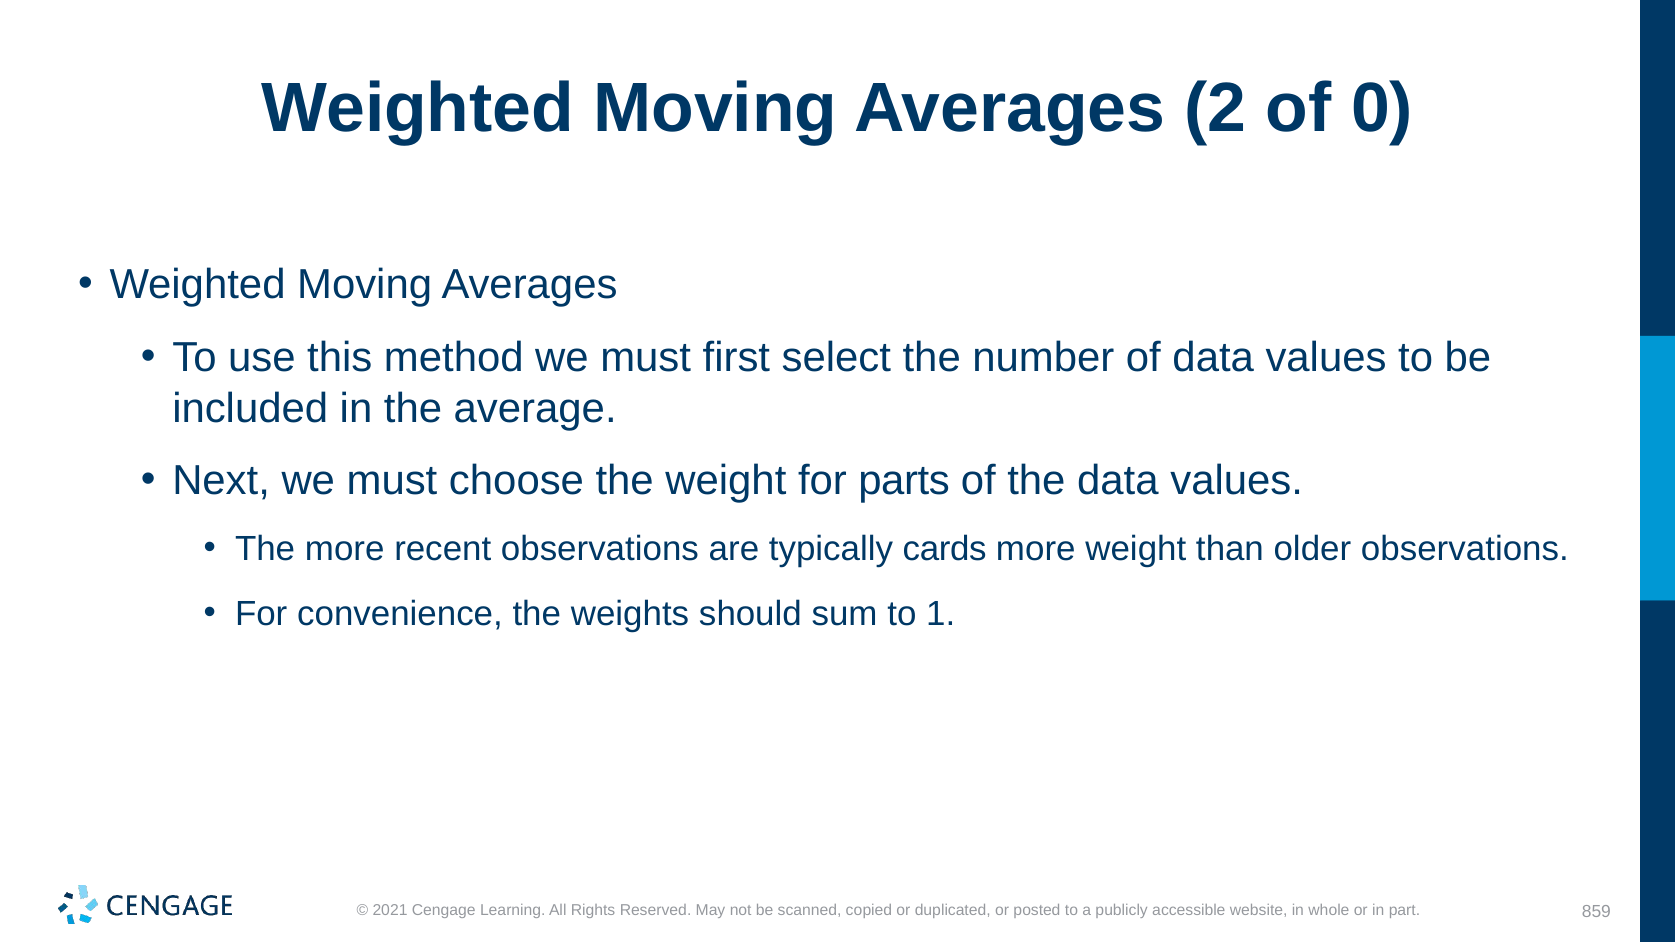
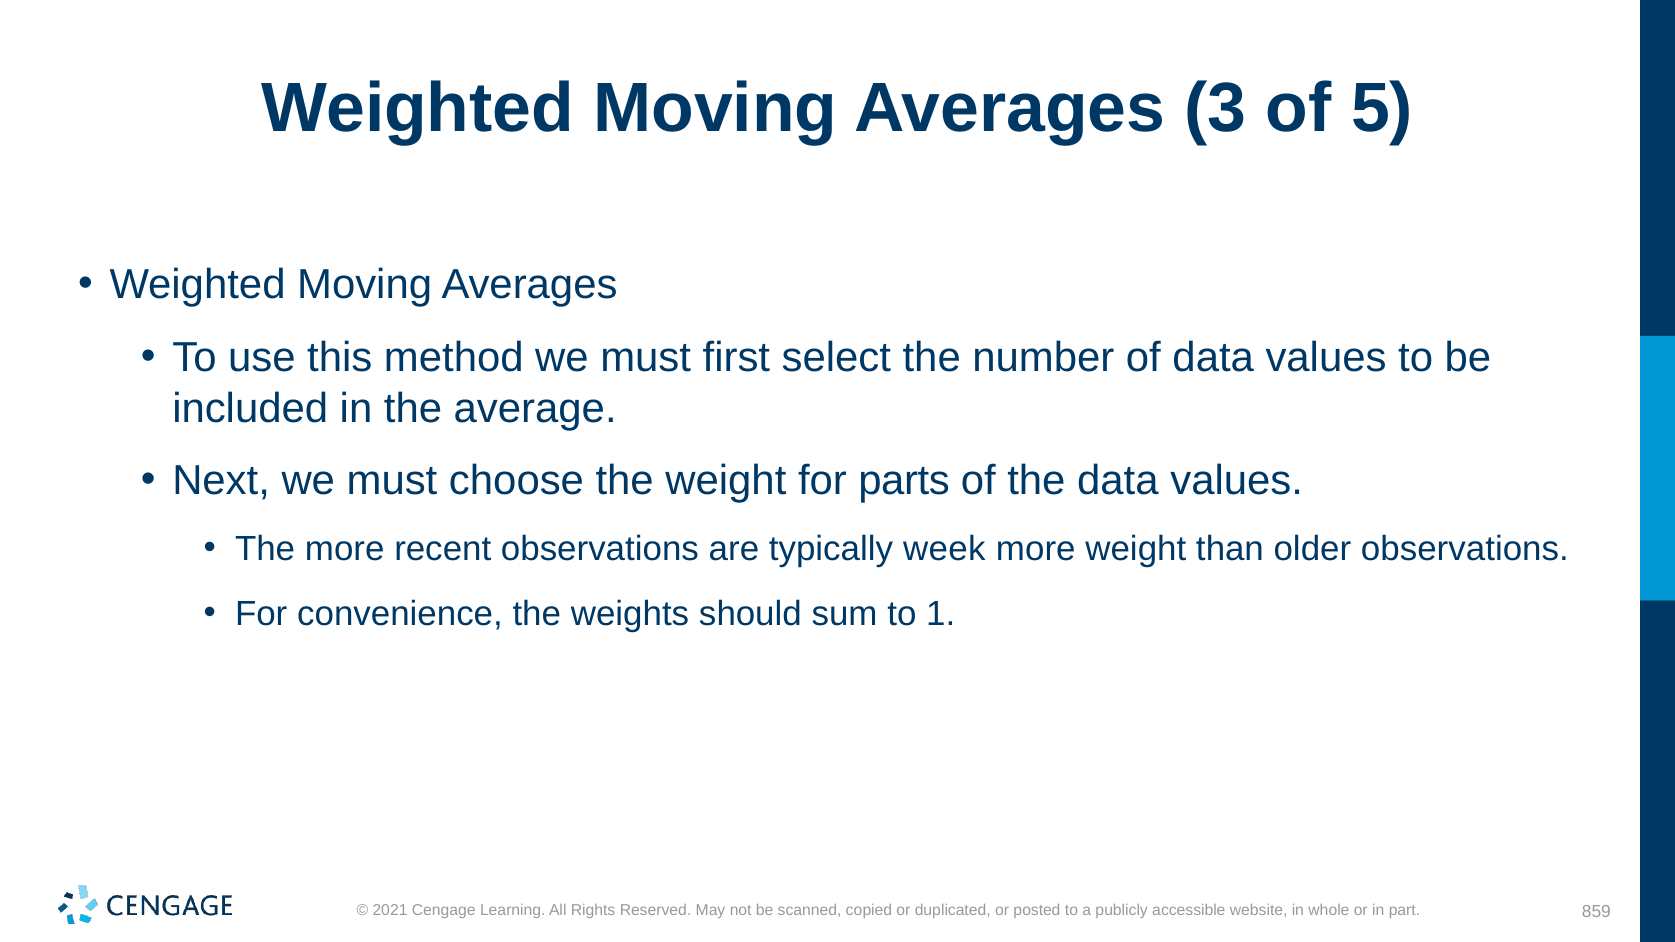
2: 2 -> 3
0: 0 -> 5
cards: cards -> week
